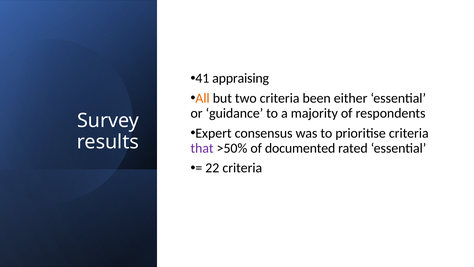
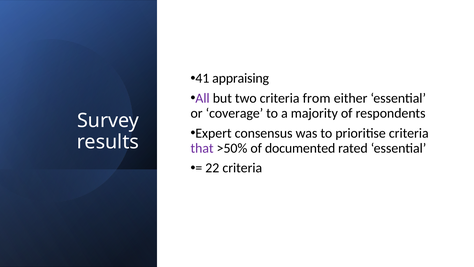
All colour: orange -> purple
been: been -> from
guidance: guidance -> coverage
